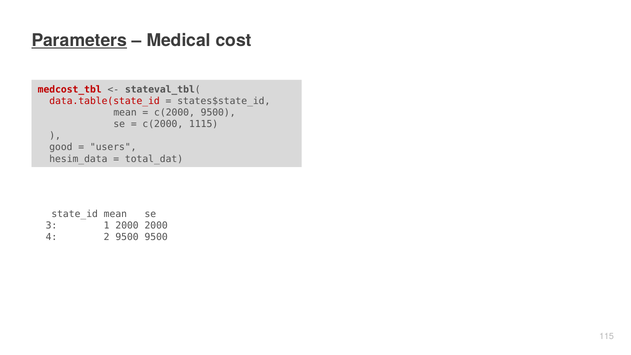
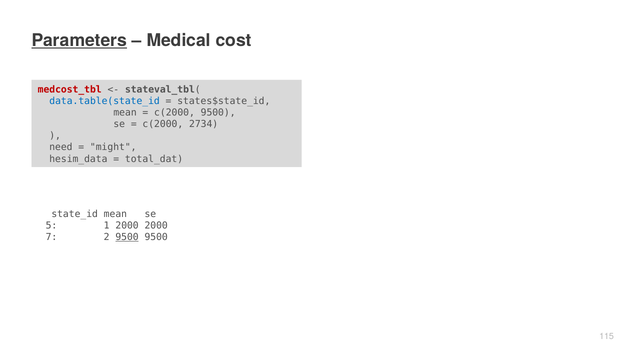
data.table(state_id colour: red -> blue
1115: 1115 -> 2734
good: good -> need
users: users -> might
3: 3 -> 5
4: 4 -> 7
9500 at (127, 237) underline: none -> present
